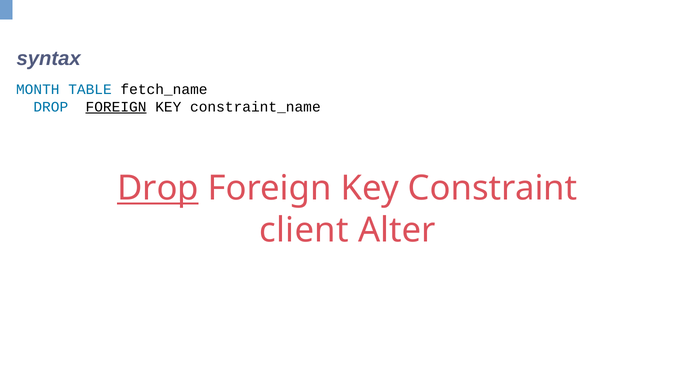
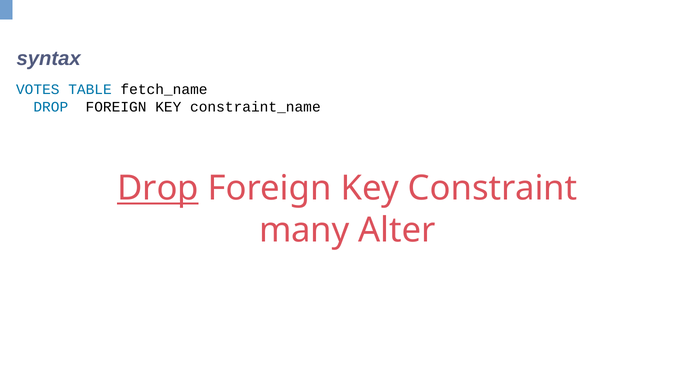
MONTH: MONTH -> VOTES
FOREIGN at (116, 107) underline: present -> none
client: client -> many
